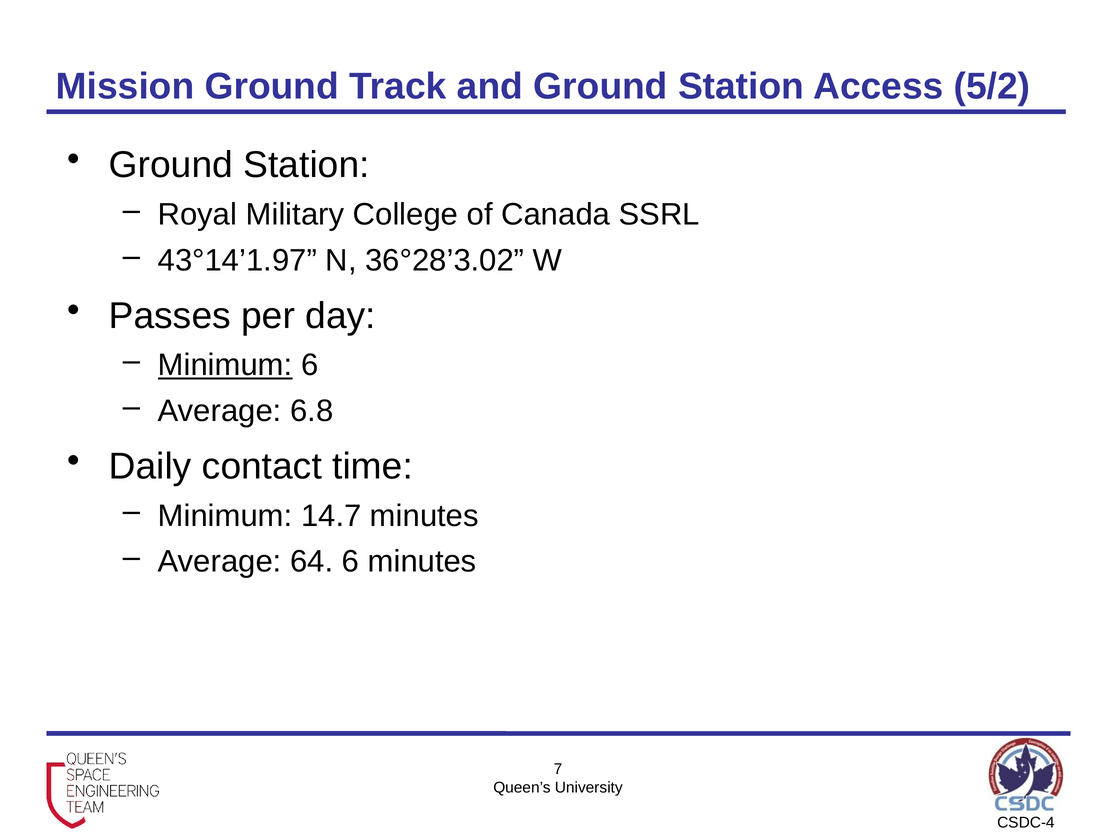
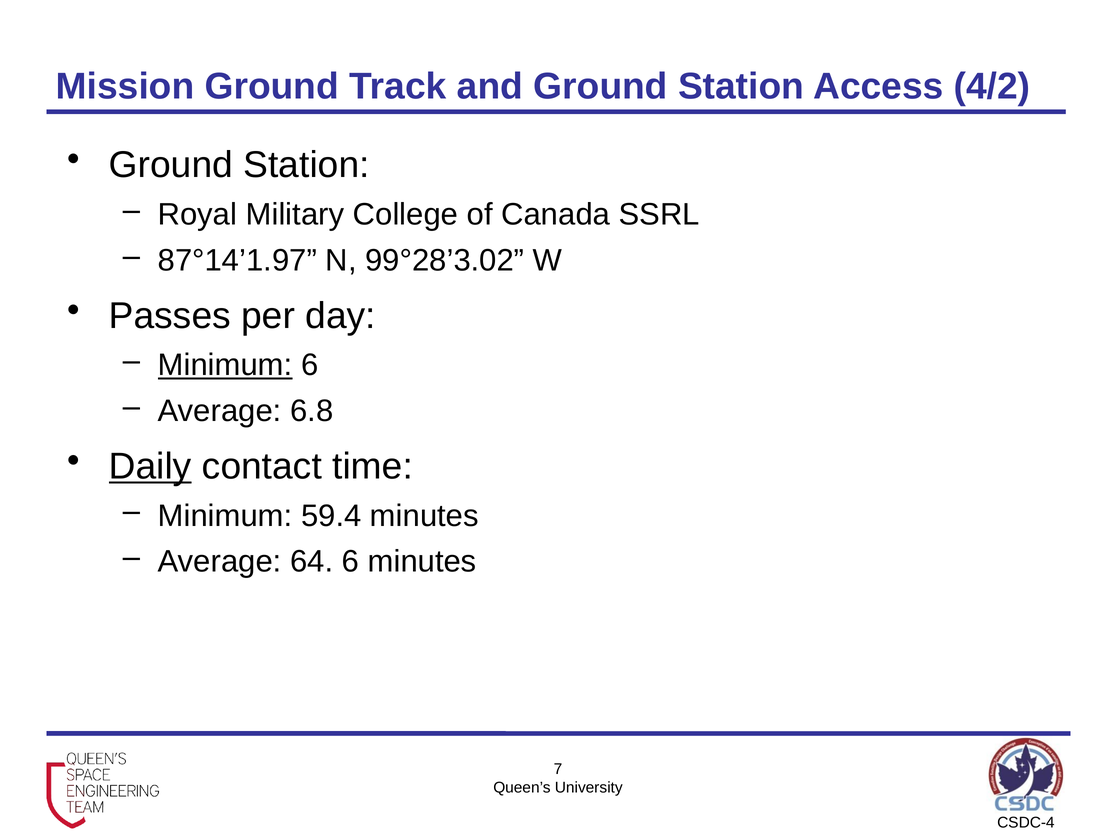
5/2: 5/2 -> 4/2
43°14’1.97: 43°14’1.97 -> 87°14’1.97
36°28’3.02: 36°28’3.02 -> 99°28’3.02
Daily underline: none -> present
14.7: 14.7 -> 59.4
